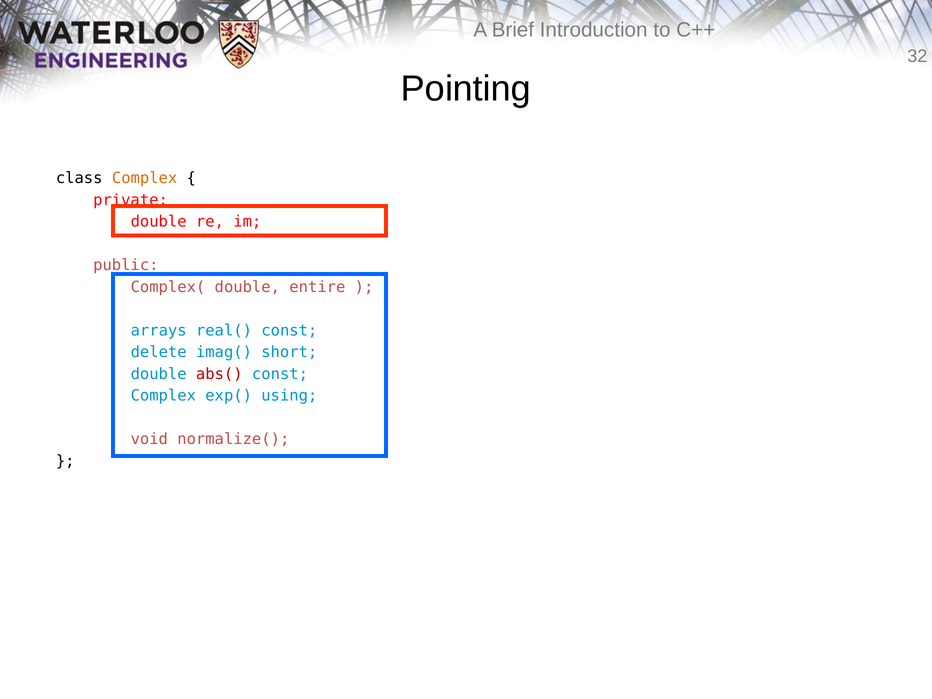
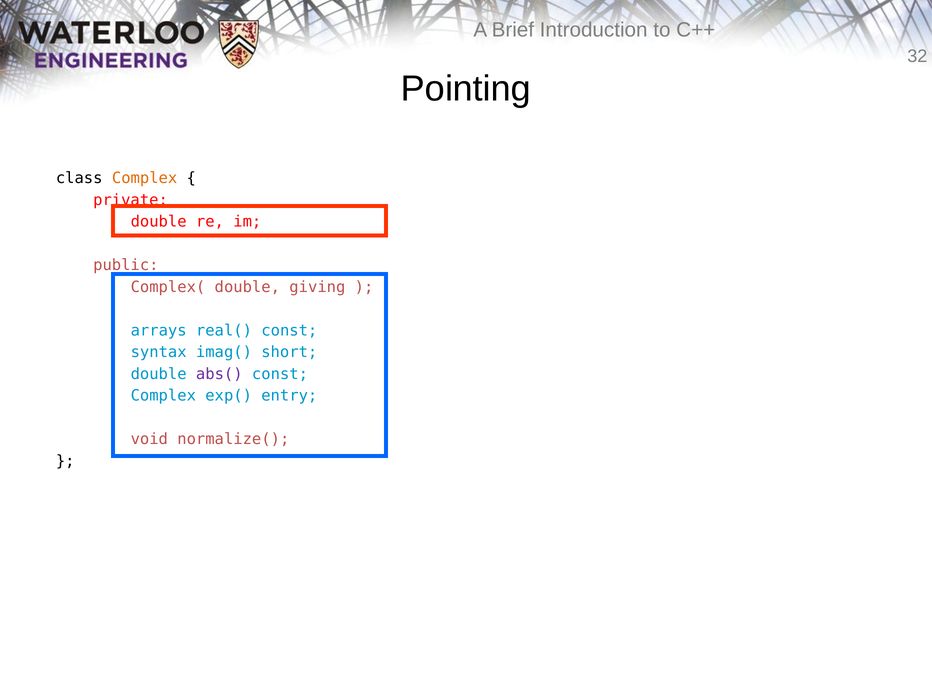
entire: entire -> giving
delete: delete -> syntax
abs( colour: red -> purple
using: using -> entry
